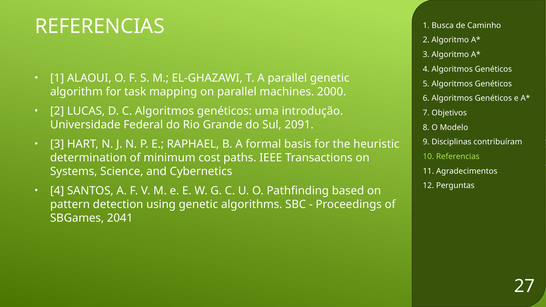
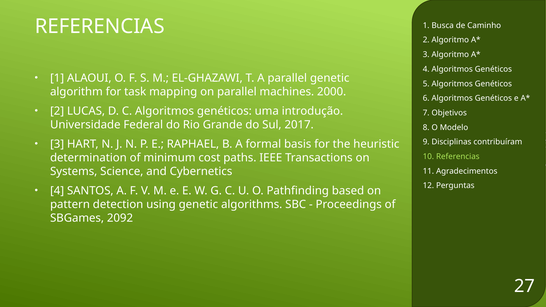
2091: 2091 -> 2017
2041: 2041 -> 2092
